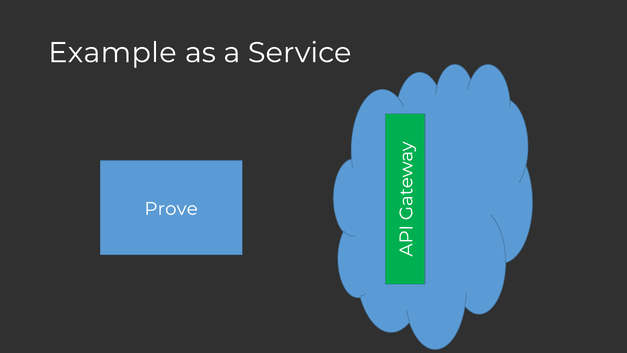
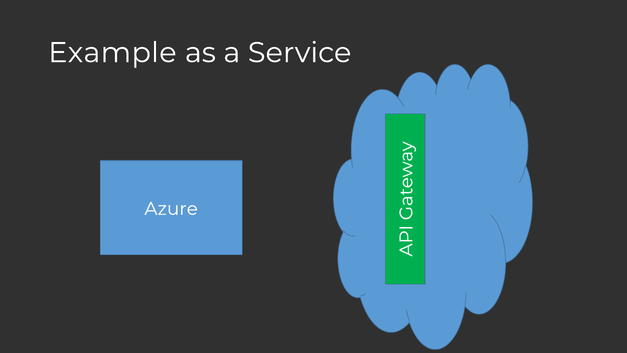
Prove: Prove -> Azure
